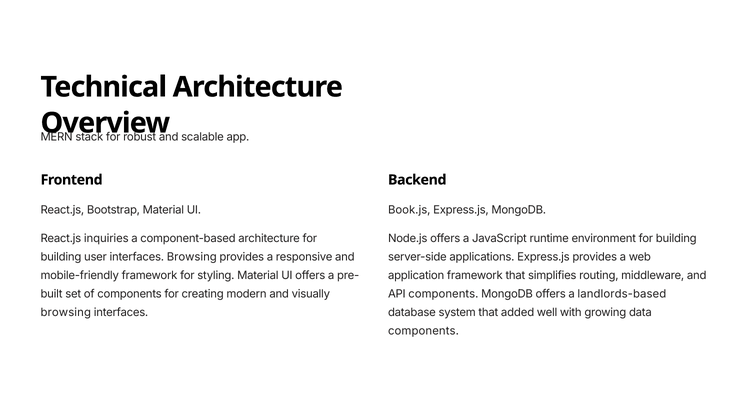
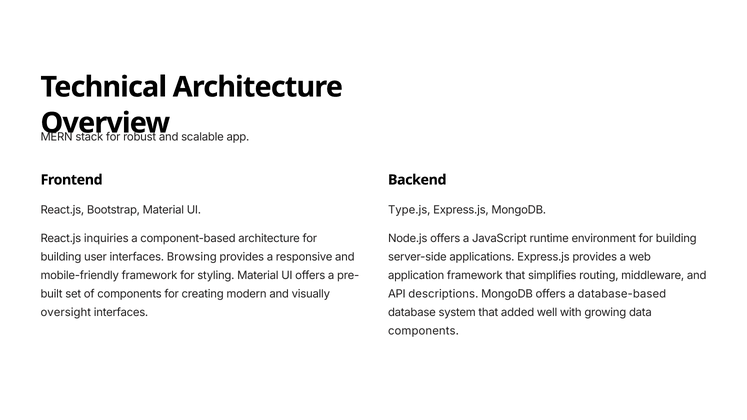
Book.js: Book.js -> Type.js
API components: components -> descriptions
landlords-based: landlords-based -> database-based
browsing at (66, 313): browsing -> oversight
